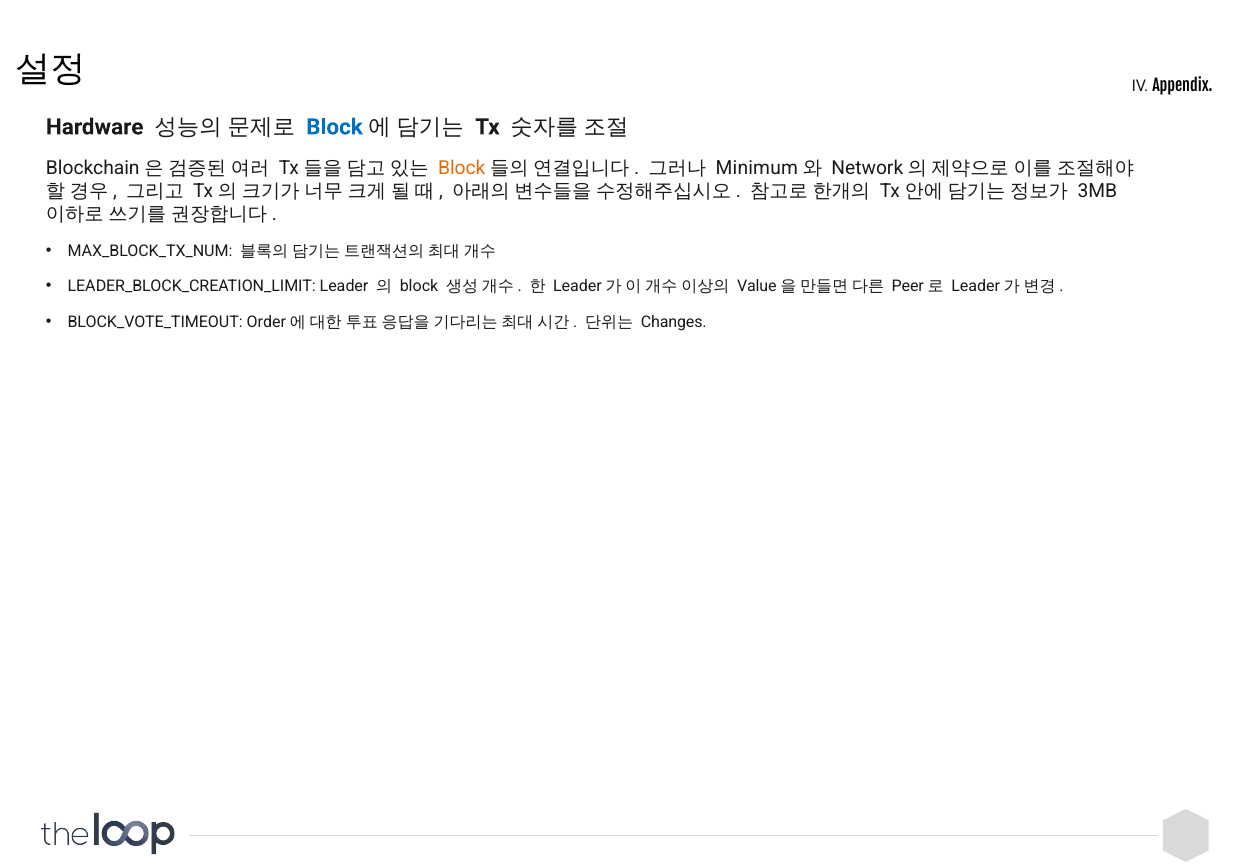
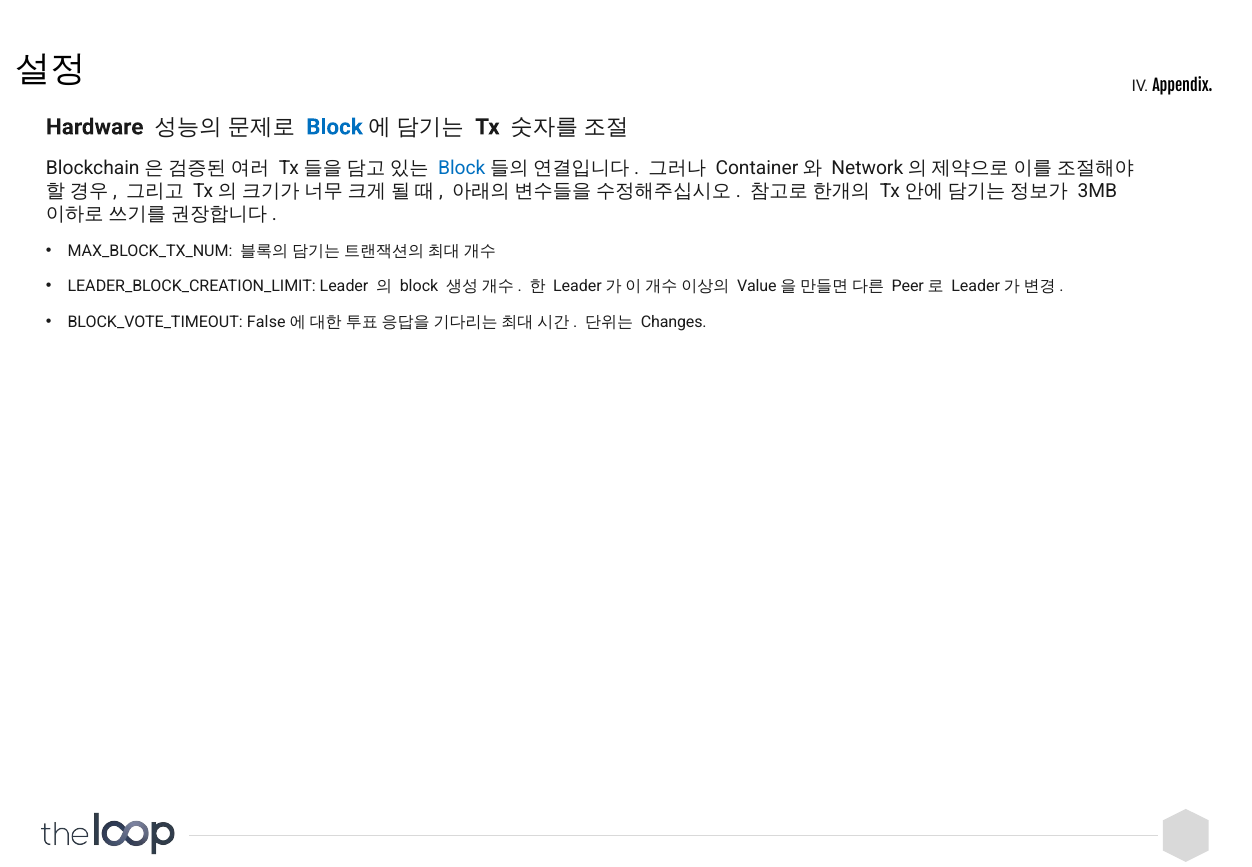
Block at (462, 168) colour: orange -> blue
Minimum: Minimum -> Container
Order: Order -> False
